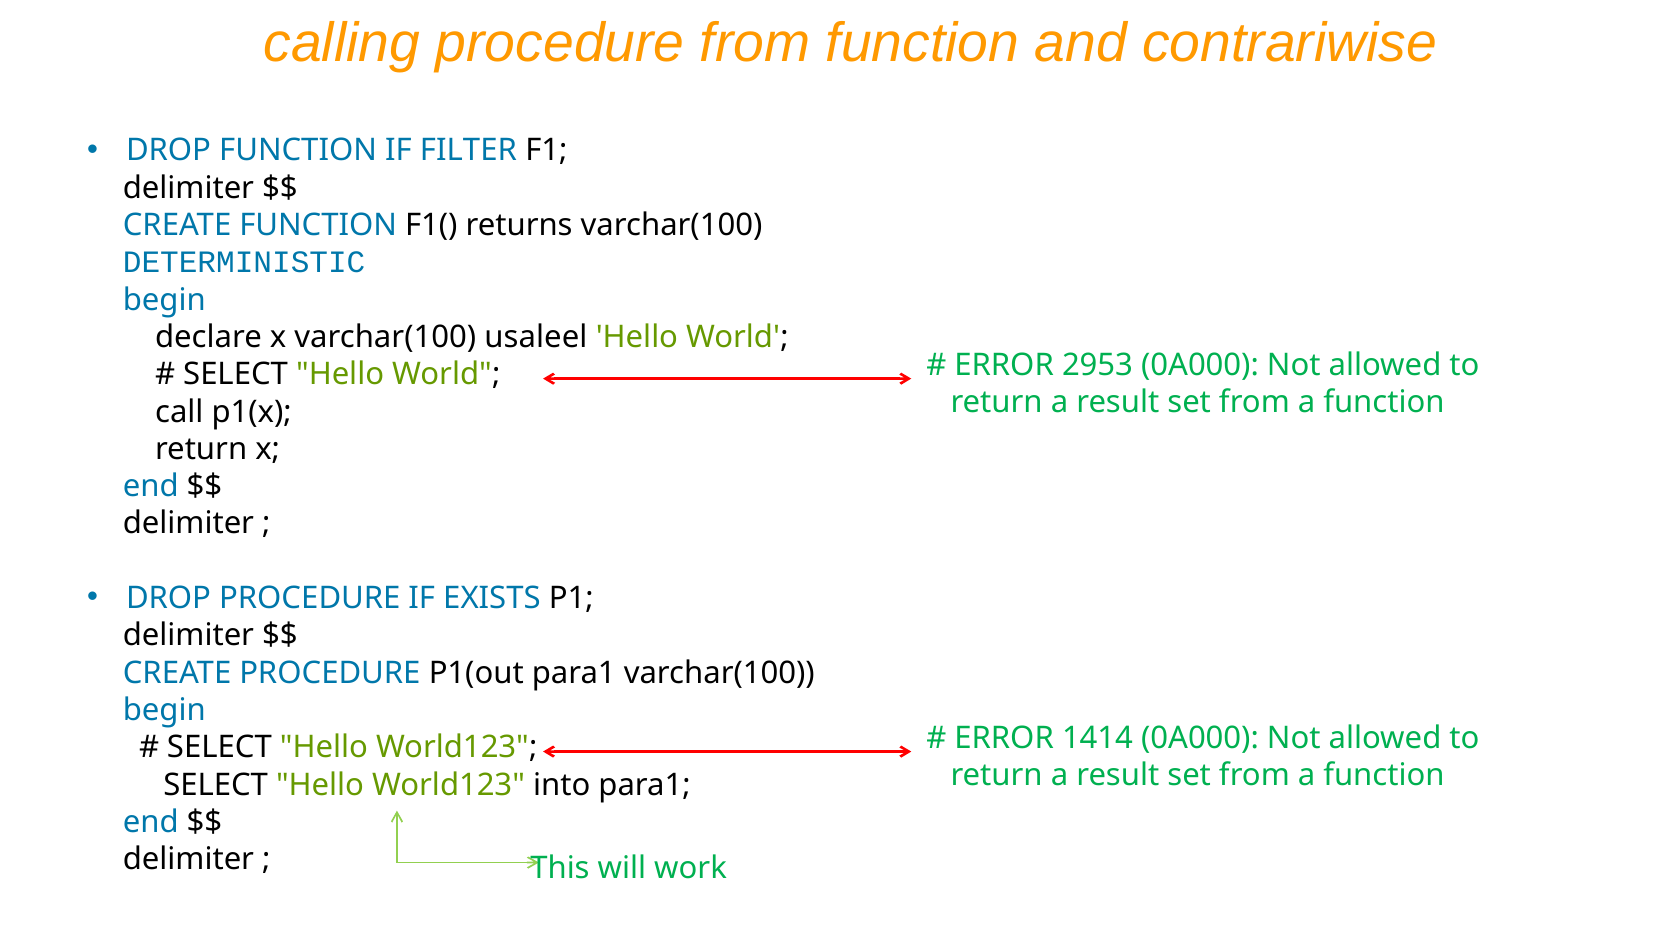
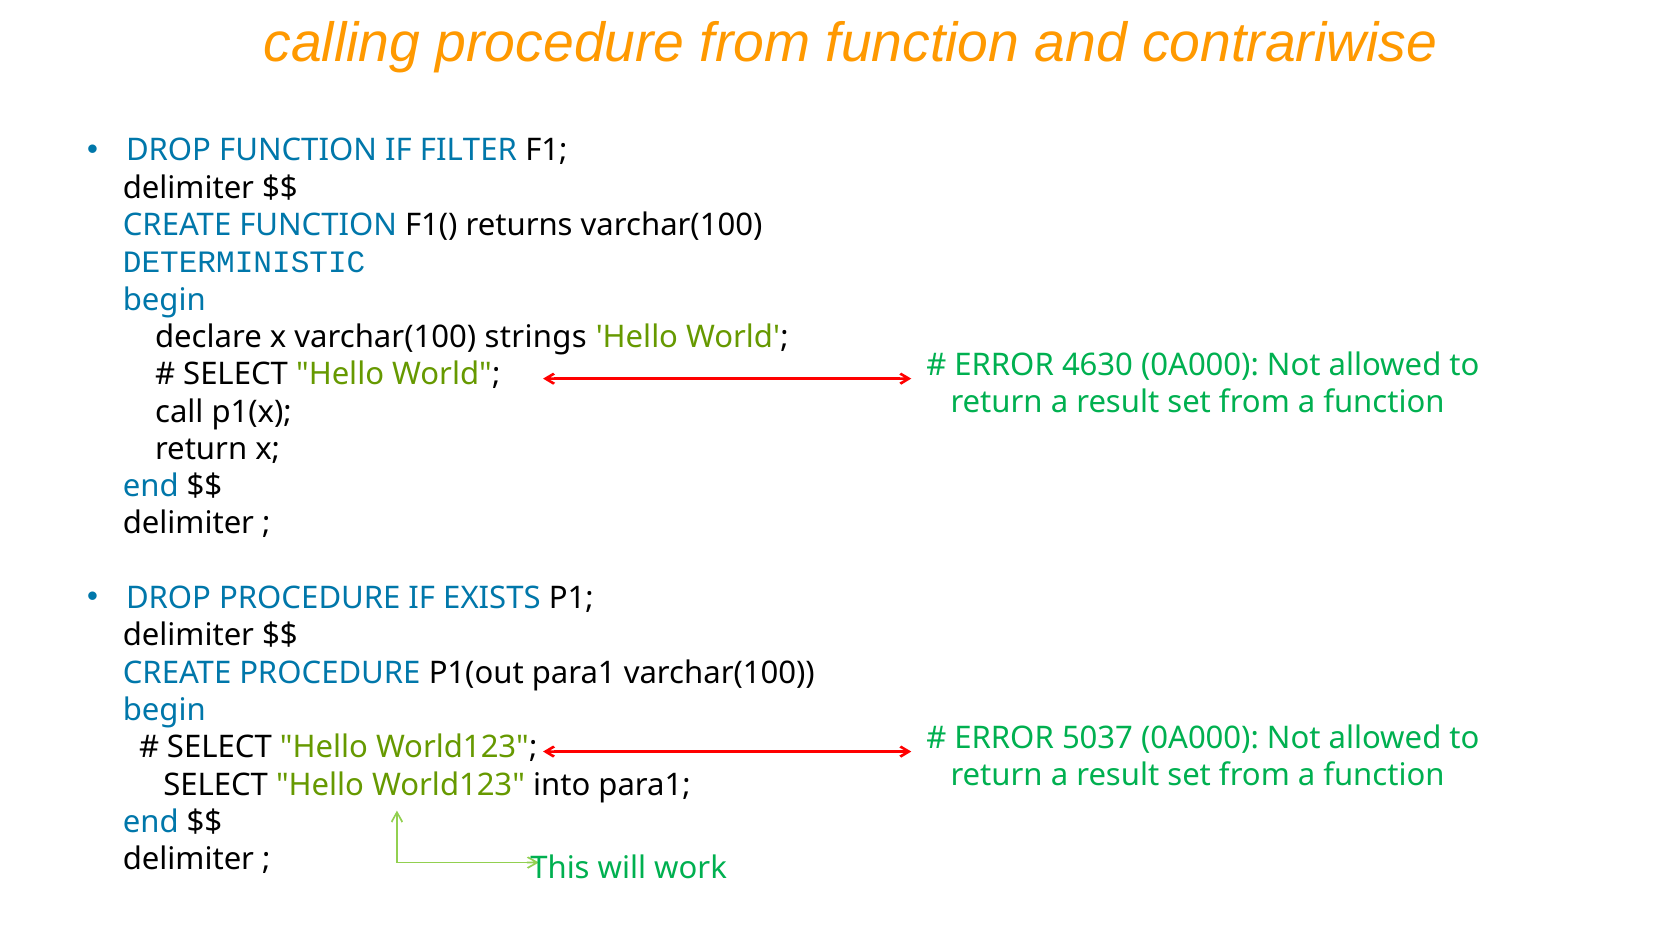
usaleel: usaleel -> strings
2953: 2953 -> 4630
1414: 1414 -> 5037
